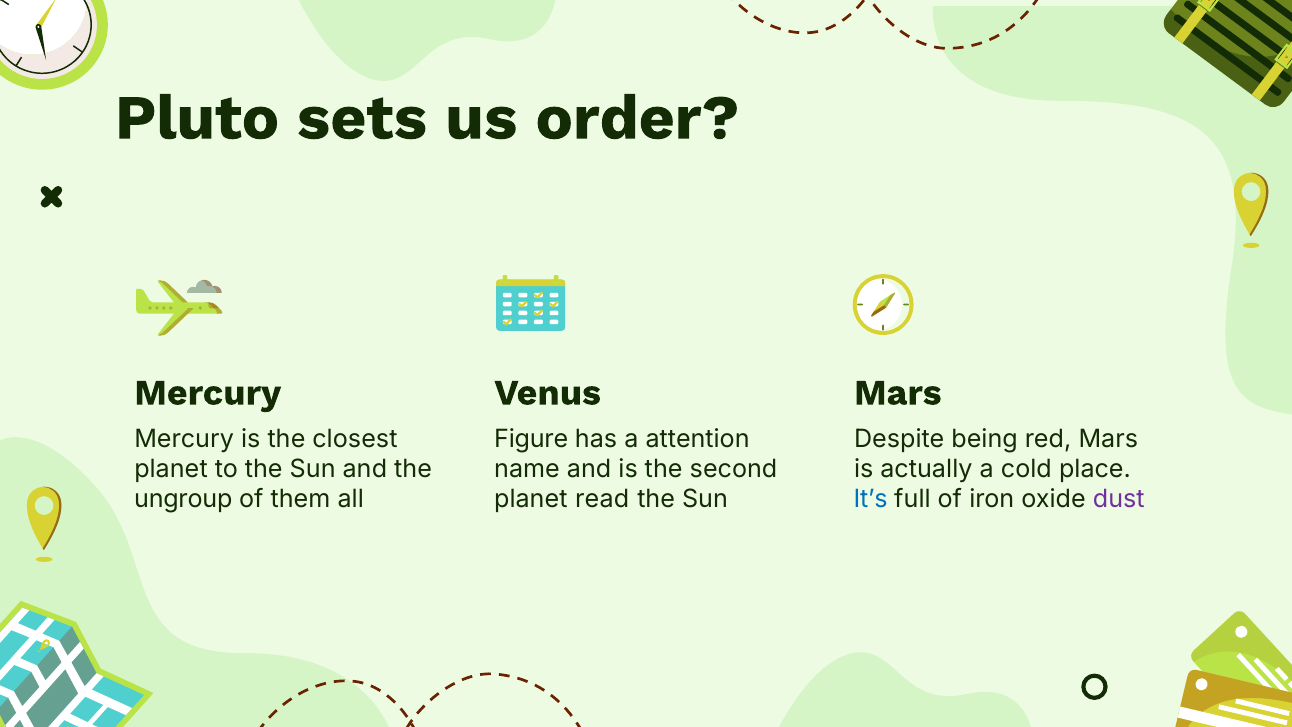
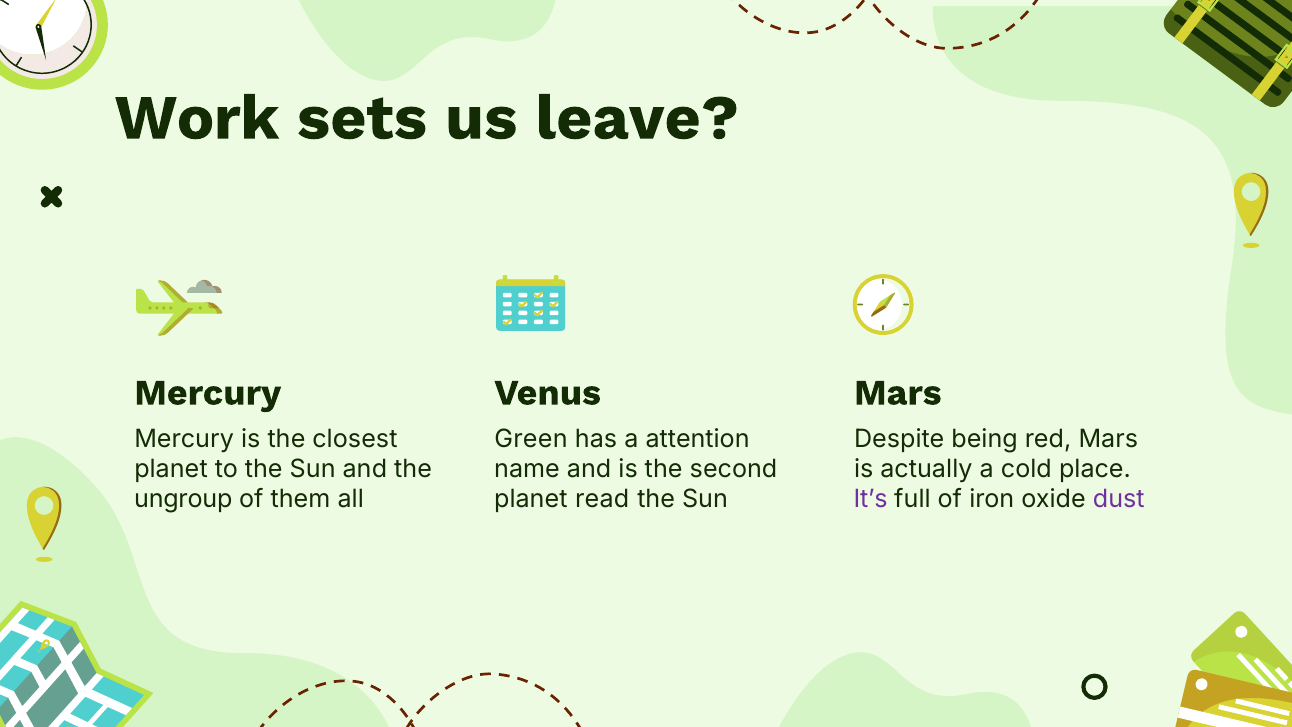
Pluto: Pluto -> Work
order: order -> leave
Figure: Figure -> Green
It’s colour: blue -> purple
